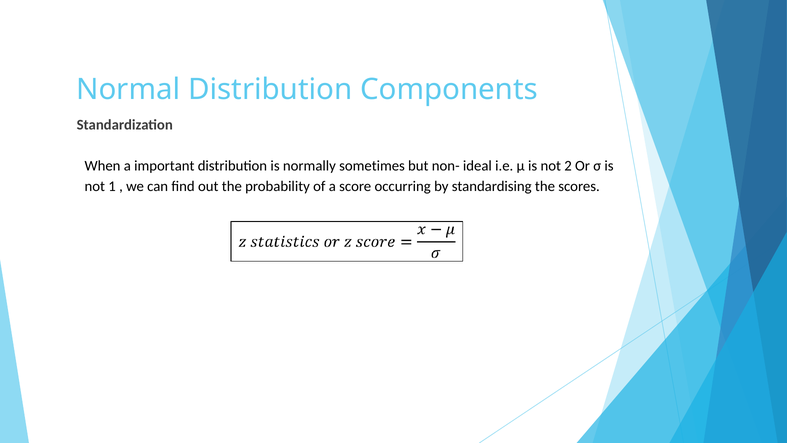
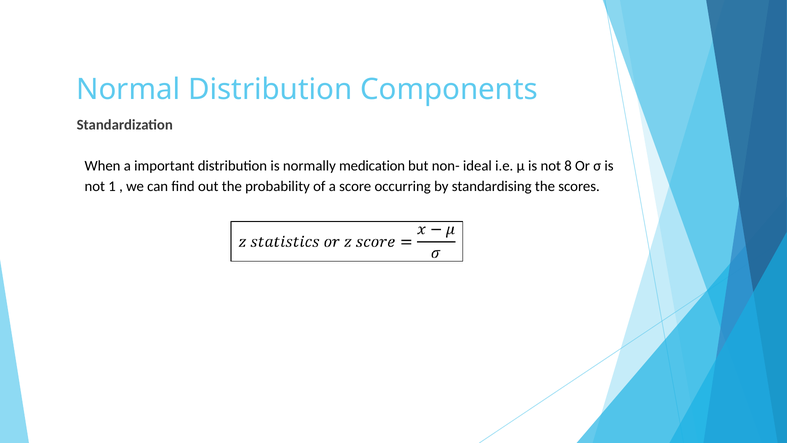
sometimes: sometimes -> medication
2: 2 -> 8
